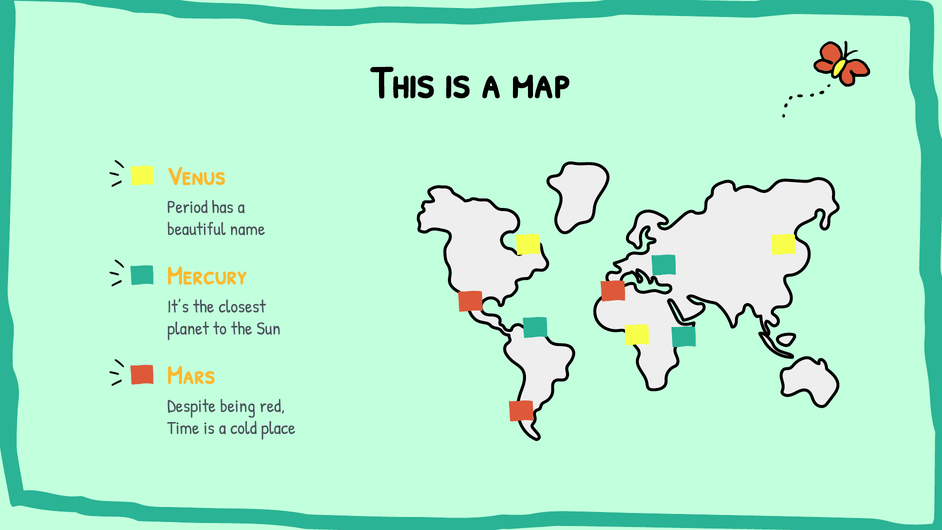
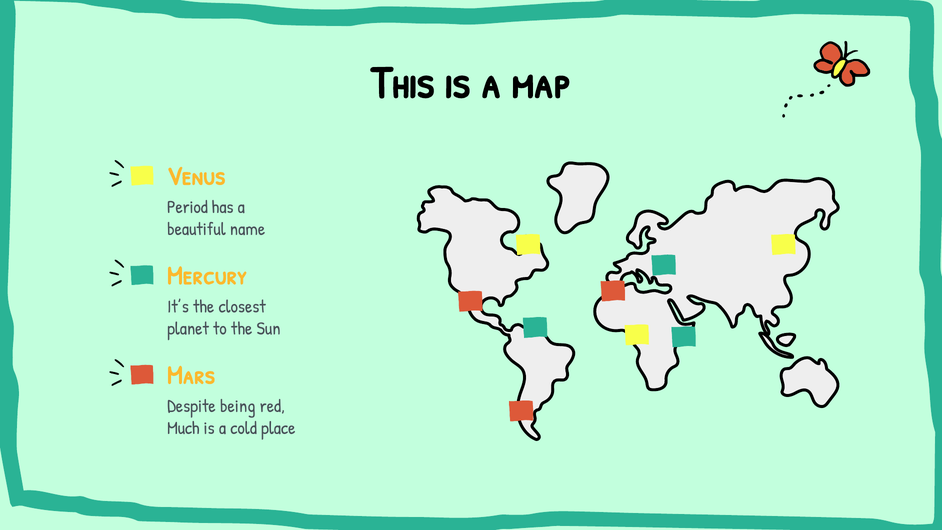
Time: Time -> Much
